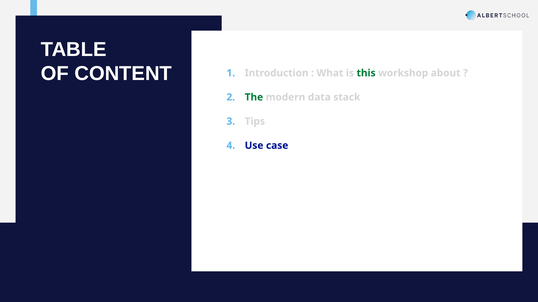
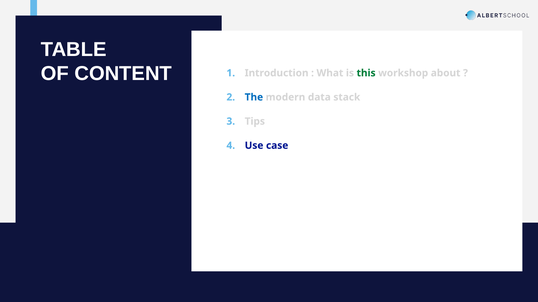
The colour: green -> blue
